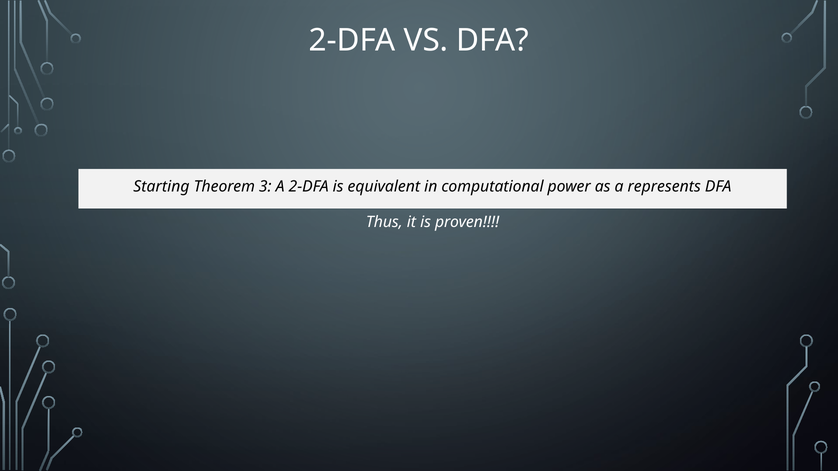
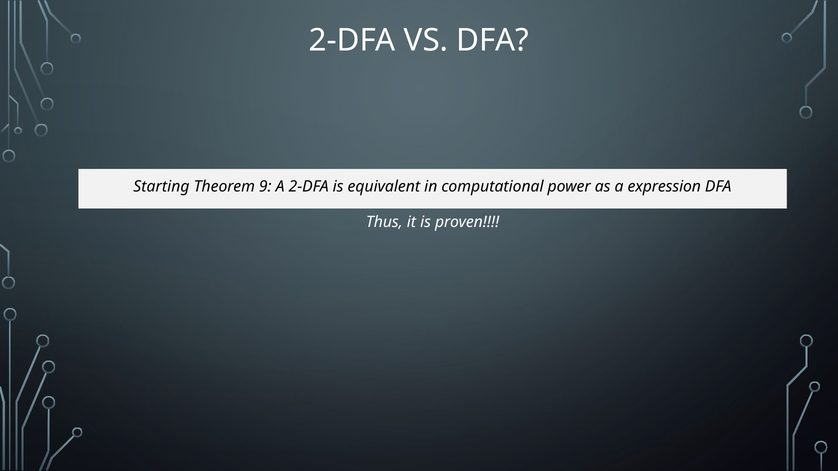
3: 3 -> 9
represents: represents -> expression
